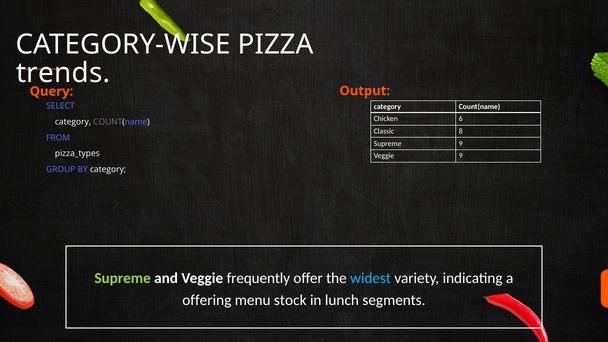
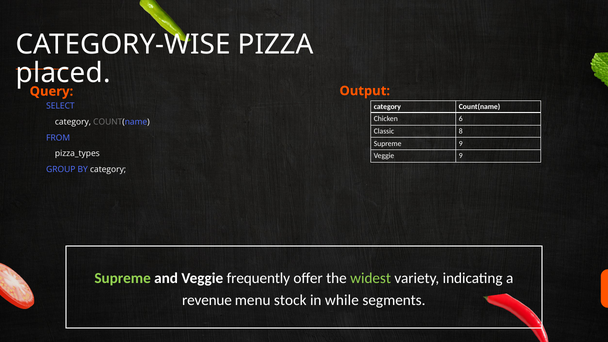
trends: trends -> placed
widest colour: light blue -> light green
offering: offering -> revenue
lunch: lunch -> while
